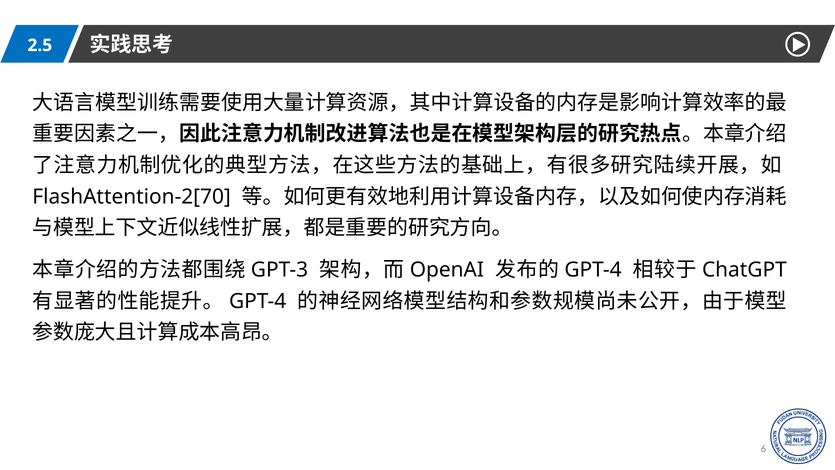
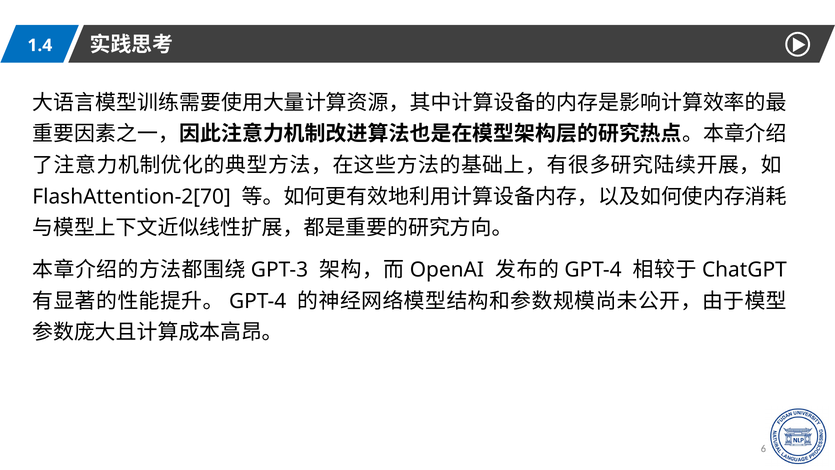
2.5: 2.5 -> 1.4
